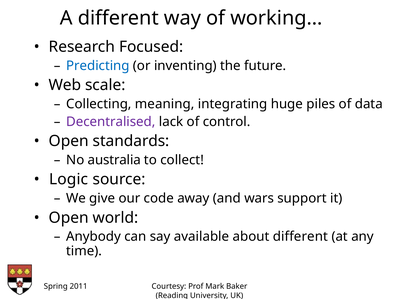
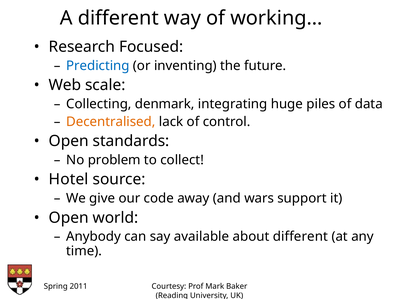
meaning: meaning -> denmark
Decentralised colour: purple -> orange
australia: australia -> problem
Logic: Logic -> Hotel
